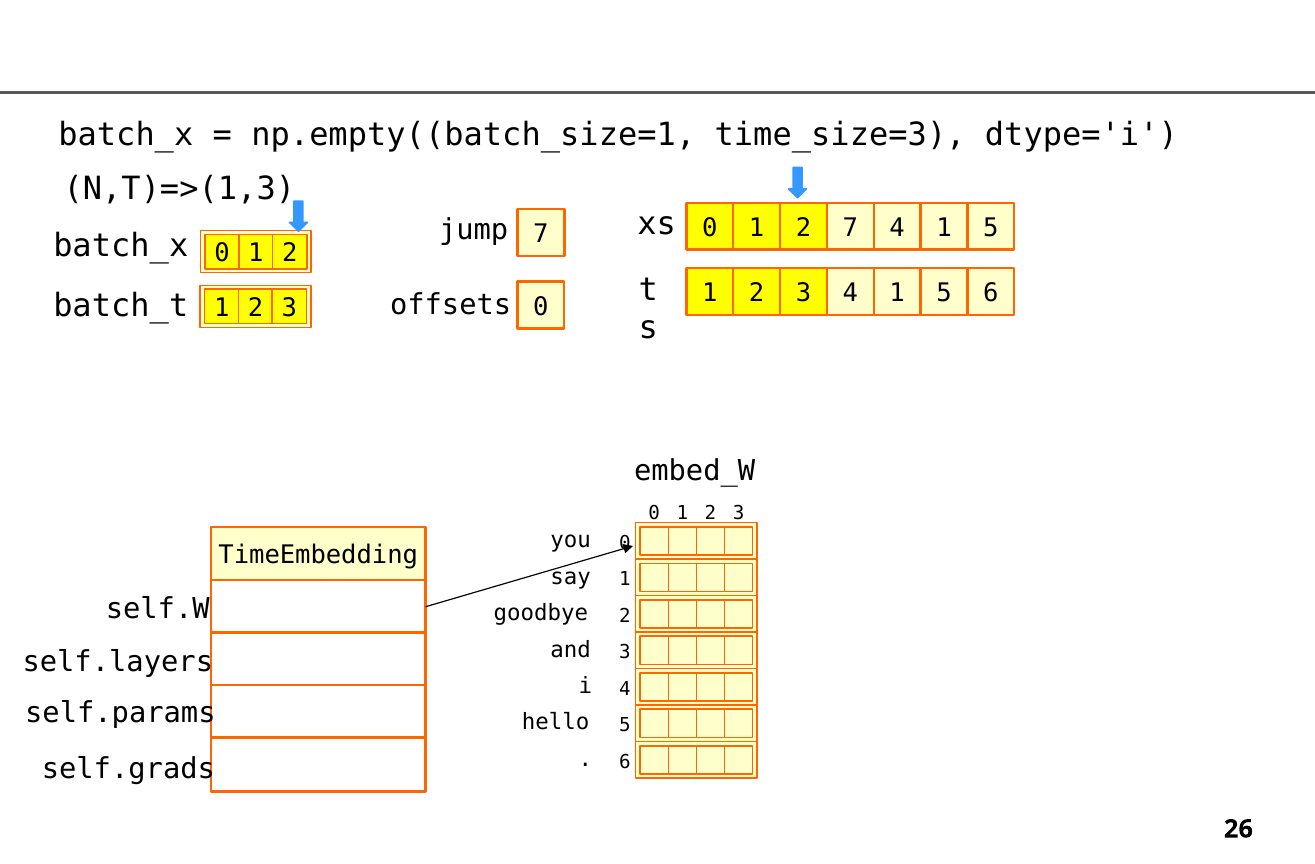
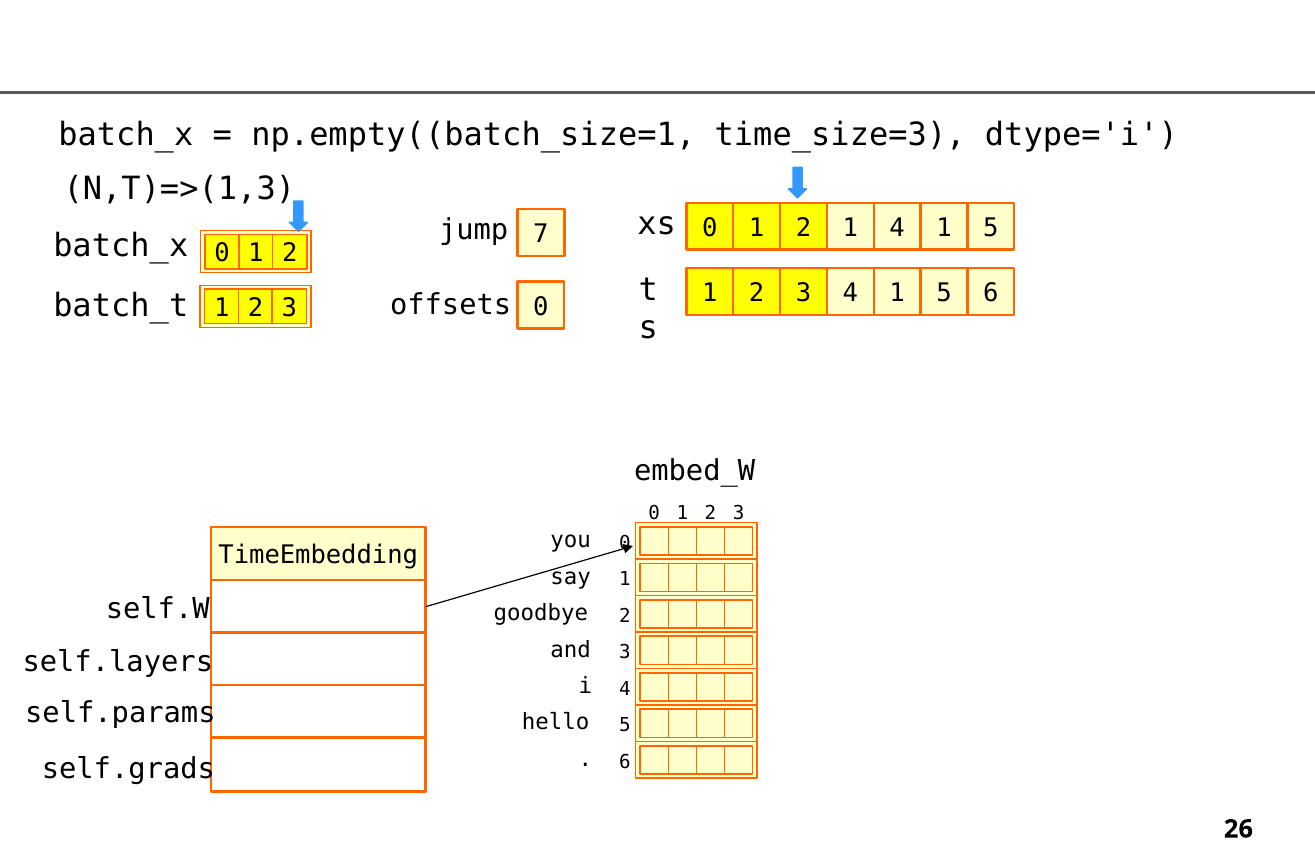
7 at (850, 228): 7 -> 1
